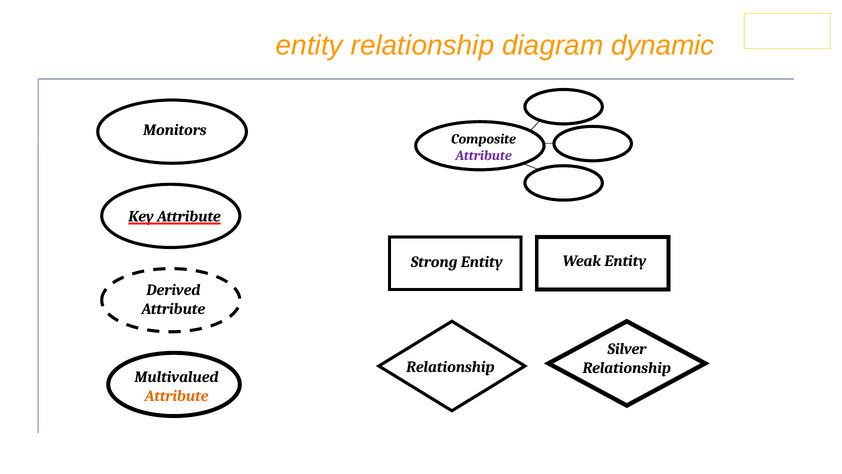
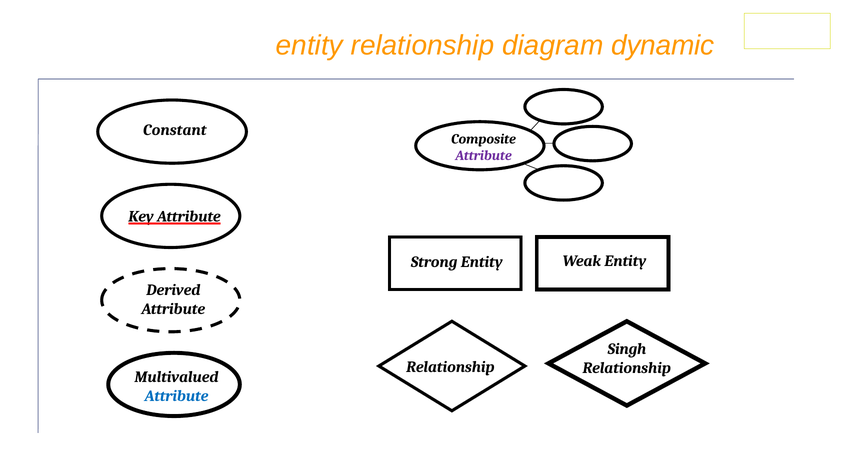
Monitors: Monitors -> Constant
Silver: Silver -> Singh
Attribute at (177, 395) colour: orange -> blue
